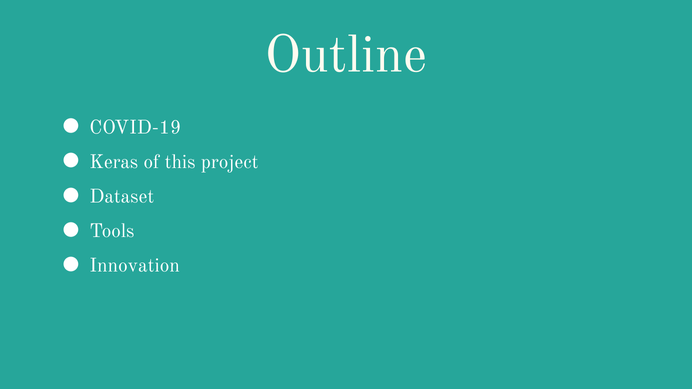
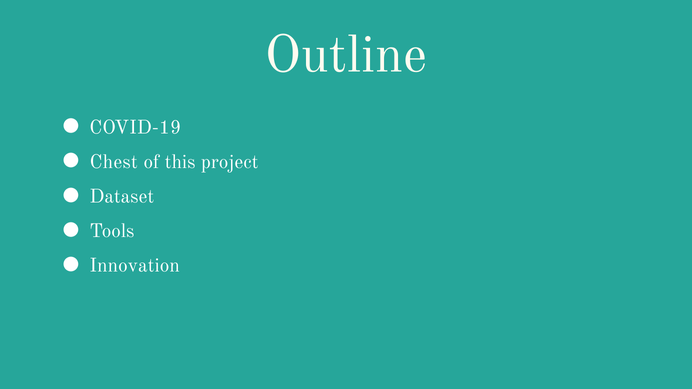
Keras: Keras -> Chest
